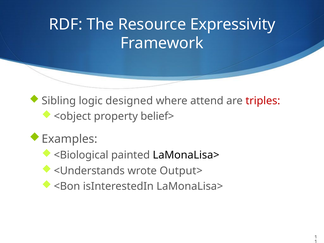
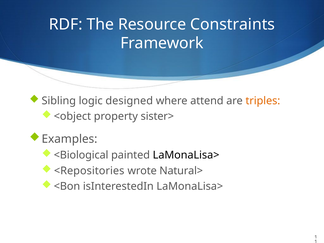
Expressivity: Expressivity -> Constraints
triples colour: red -> orange
belief>: belief> -> sister>
<Understands: <Understands -> <Repositories
Output>: Output> -> Natural>
